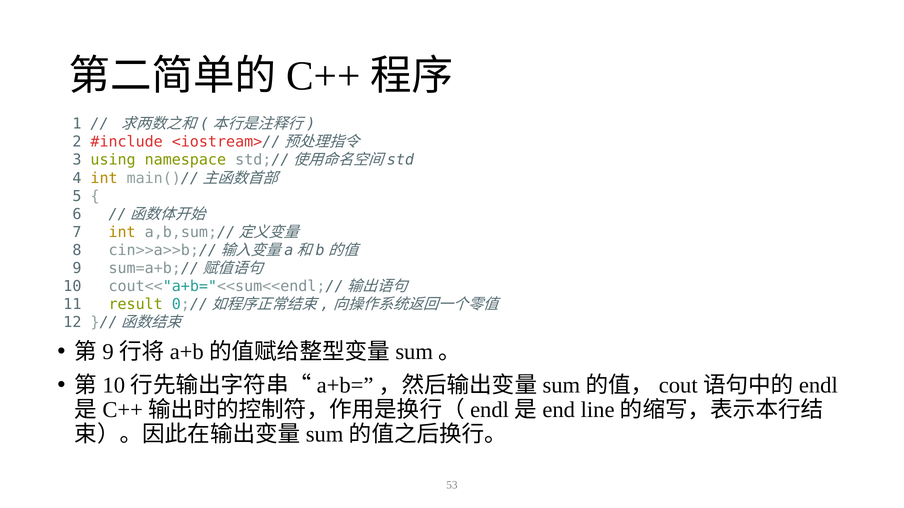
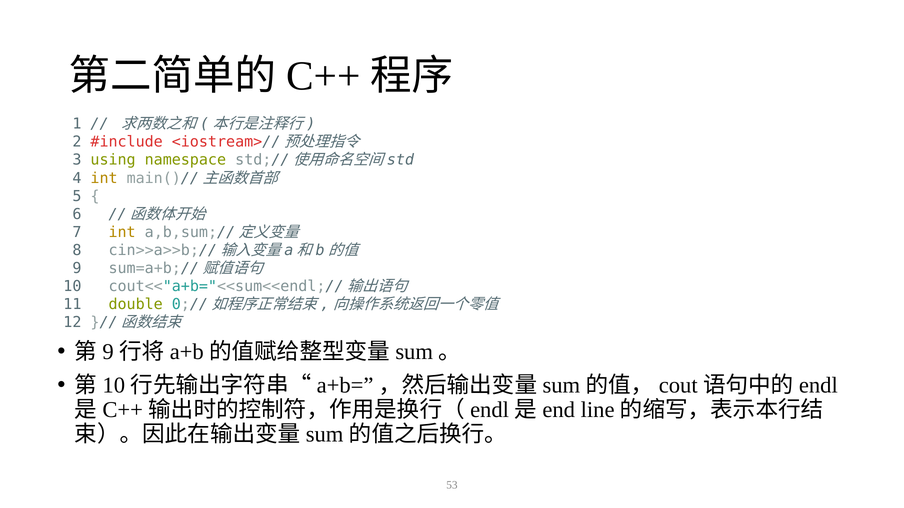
result: result -> double
